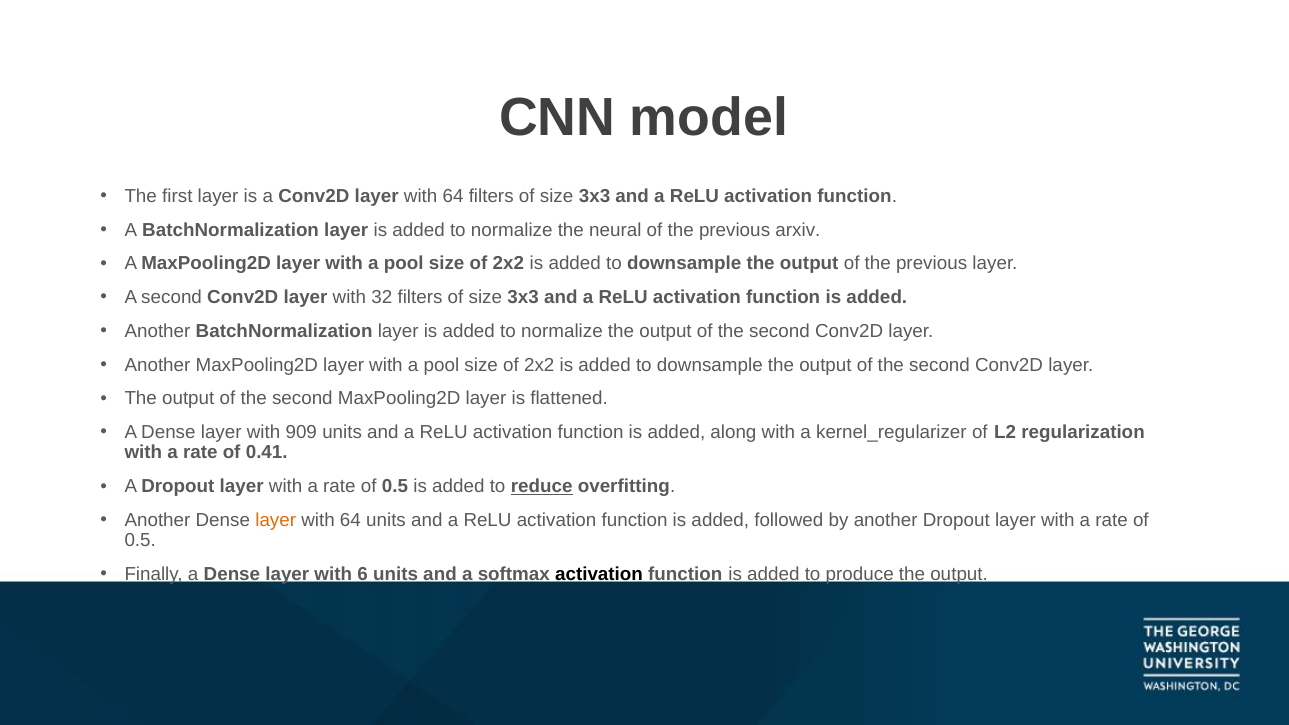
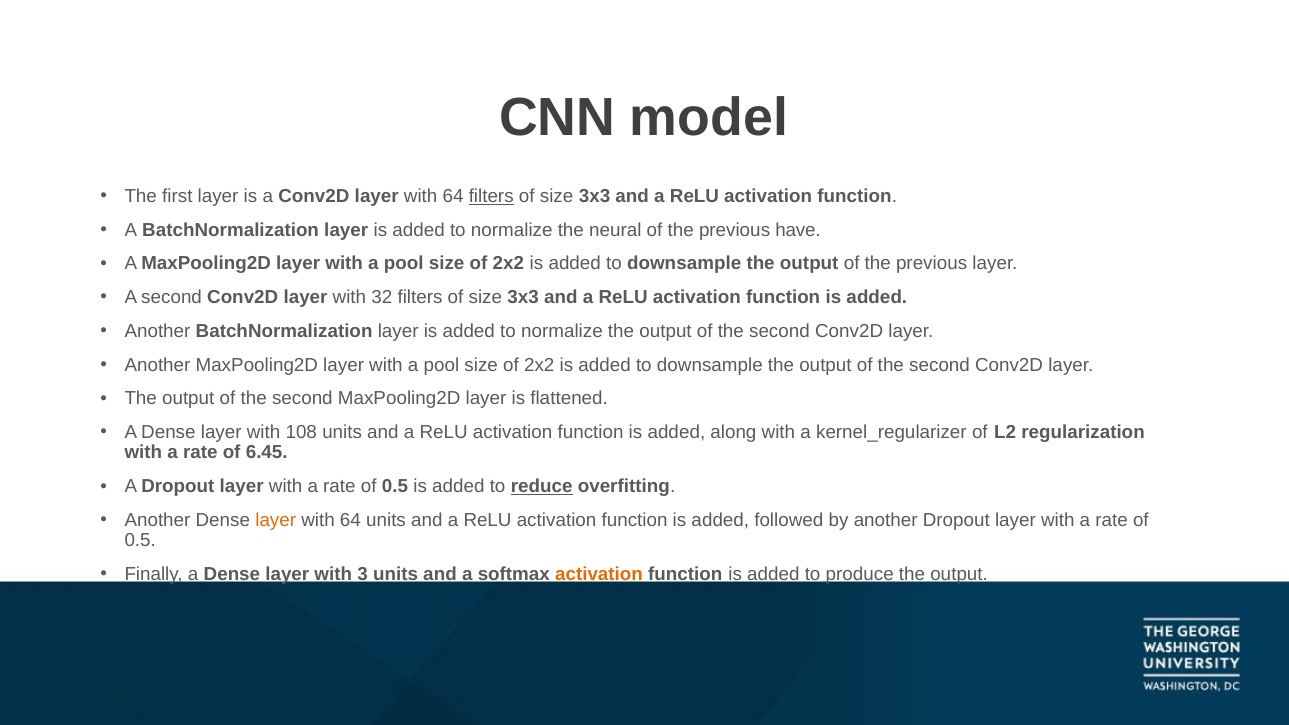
filters at (491, 196) underline: none -> present
arxiv: arxiv -> have
909: 909 -> 108
0.41: 0.41 -> 6.45
6: 6 -> 3
activation at (599, 574) colour: black -> orange
